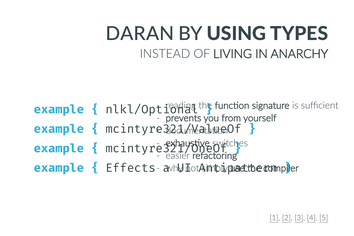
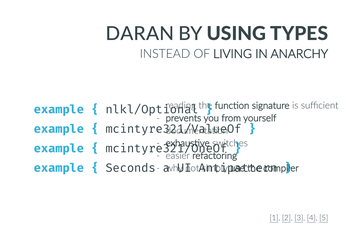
Effects: Effects -> Seconds
